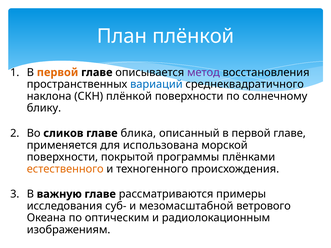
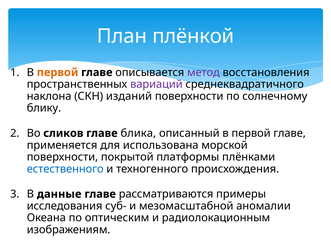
вариаций colour: blue -> purple
СКН плёнкой: плёнкой -> изданий
программы: программы -> платформы
естественного colour: orange -> blue
важную: важную -> данные
ветрового: ветрового -> аномалии
